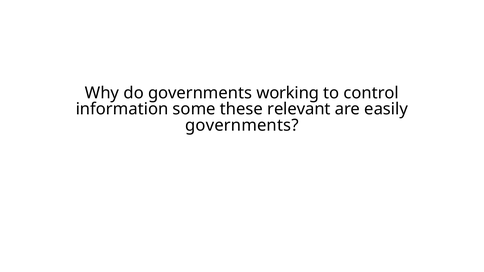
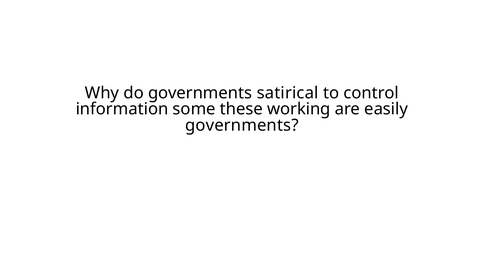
working: working -> satirical
relevant: relevant -> working
